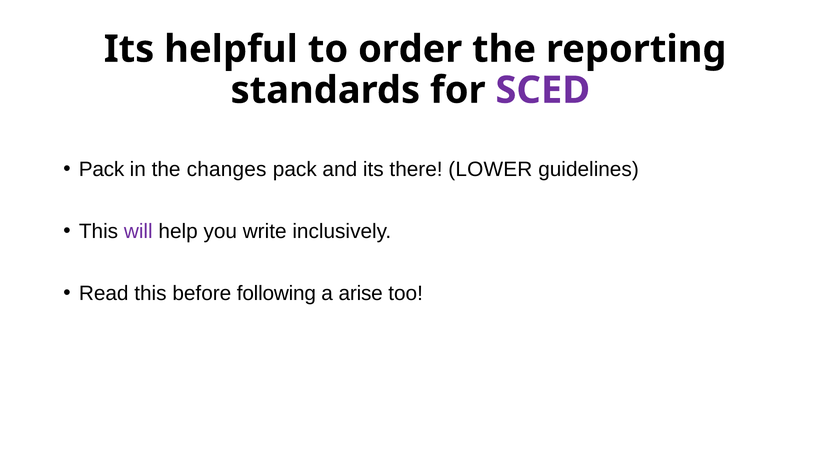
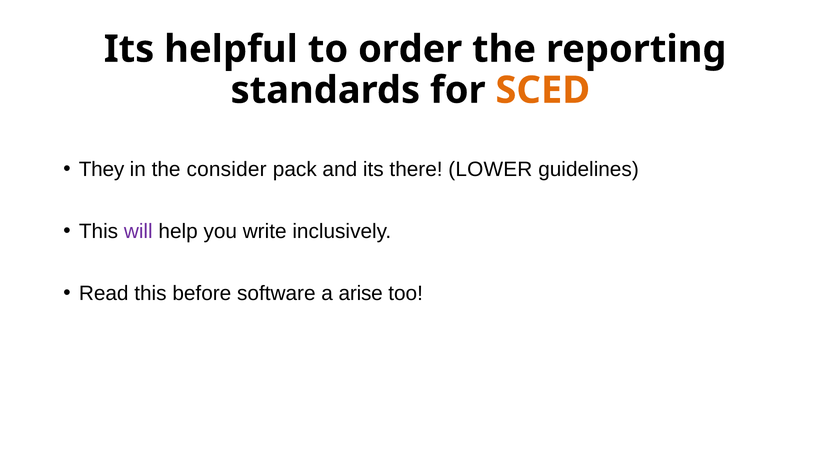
SCED colour: purple -> orange
Pack at (102, 169): Pack -> They
changes: changes -> consider
following: following -> software
